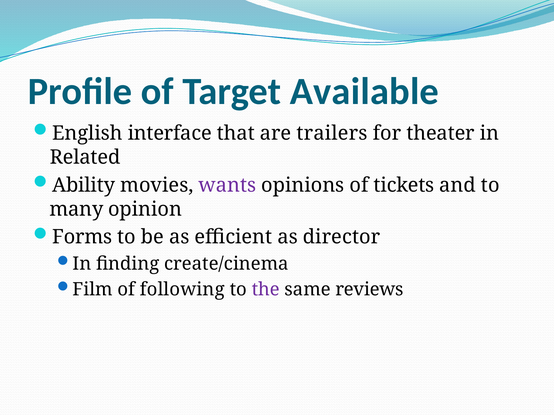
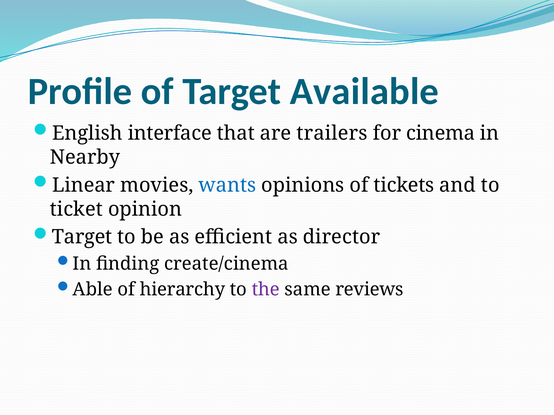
theater: theater -> cinema
Related: Related -> Nearby
Ability: Ability -> Linear
wants colour: purple -> blue
many: many -> ticket
Forms at (82, 237): Forms -> Target
Film: Film -> Able
following: following -> hierarchy
